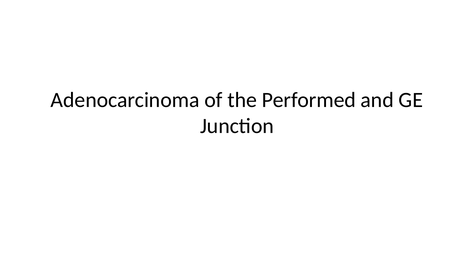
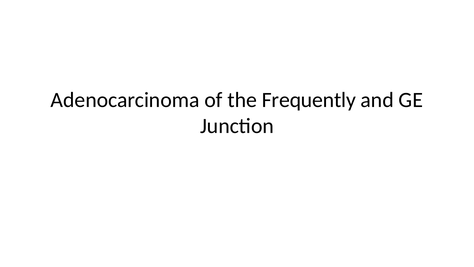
Performed: Performed -> Frequently
